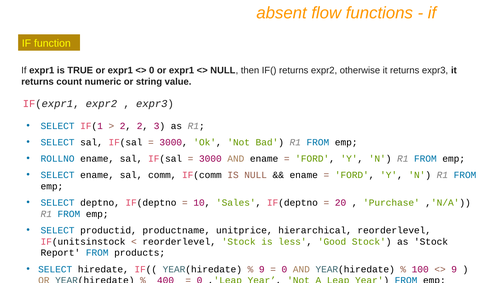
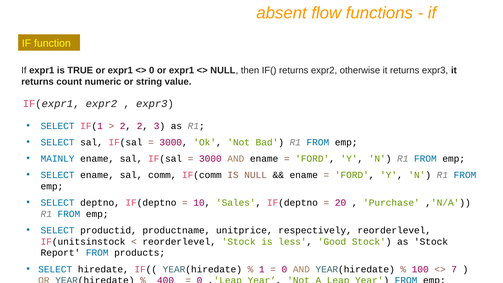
ROLLNO: ROLLNO -> MAINLY
hierarchical: hierarchical -> respectively
9 at (262, 269): 9 -> 1
9 at (454, 269): 9 -> 7
